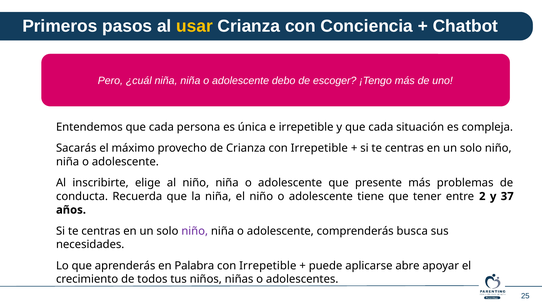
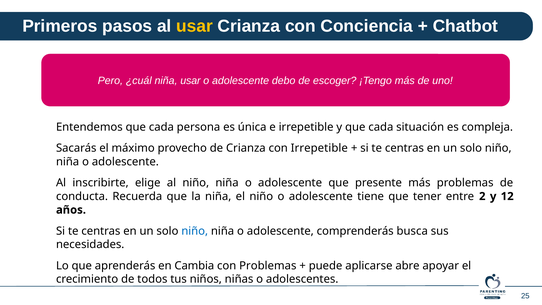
niña niña: niña -> usar
37: 37 -> 12
niño at (195, 231) colour: purple -> blue
Palabra: Palabra -> Cambia
Irrepetible at (268, 266): Irrepetible -> Problemas
